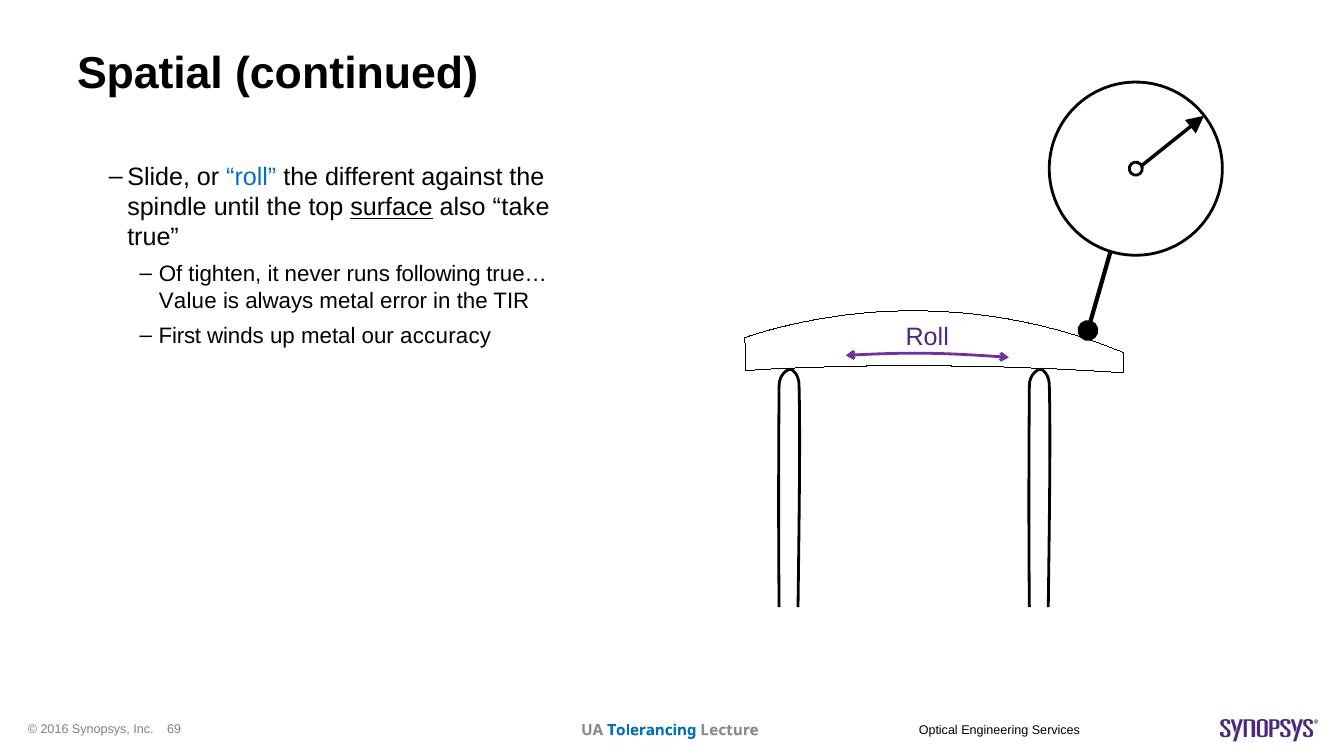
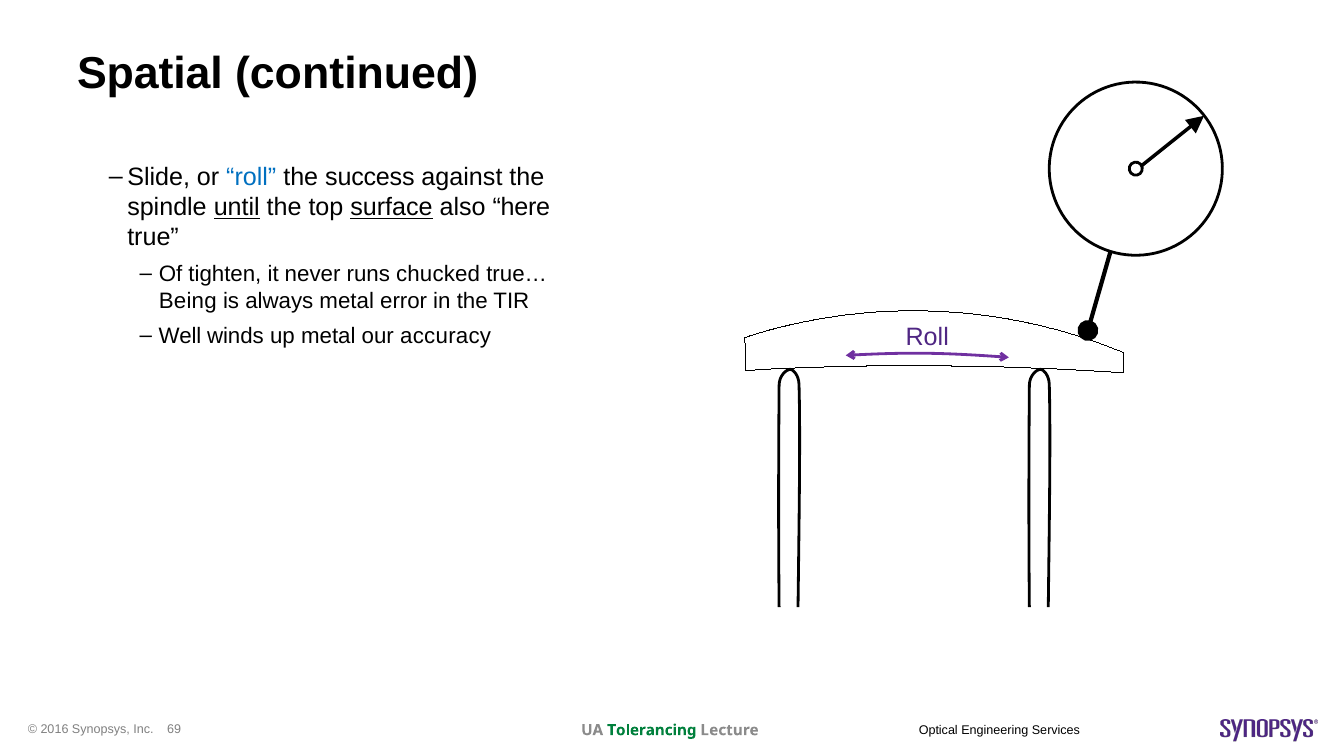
different: different -> success
until underline: none -> present
take: take -> here
following: following -> chucked
Value: Value -> Being
First: First -> Well
Tolerancing colour: blue -> green
